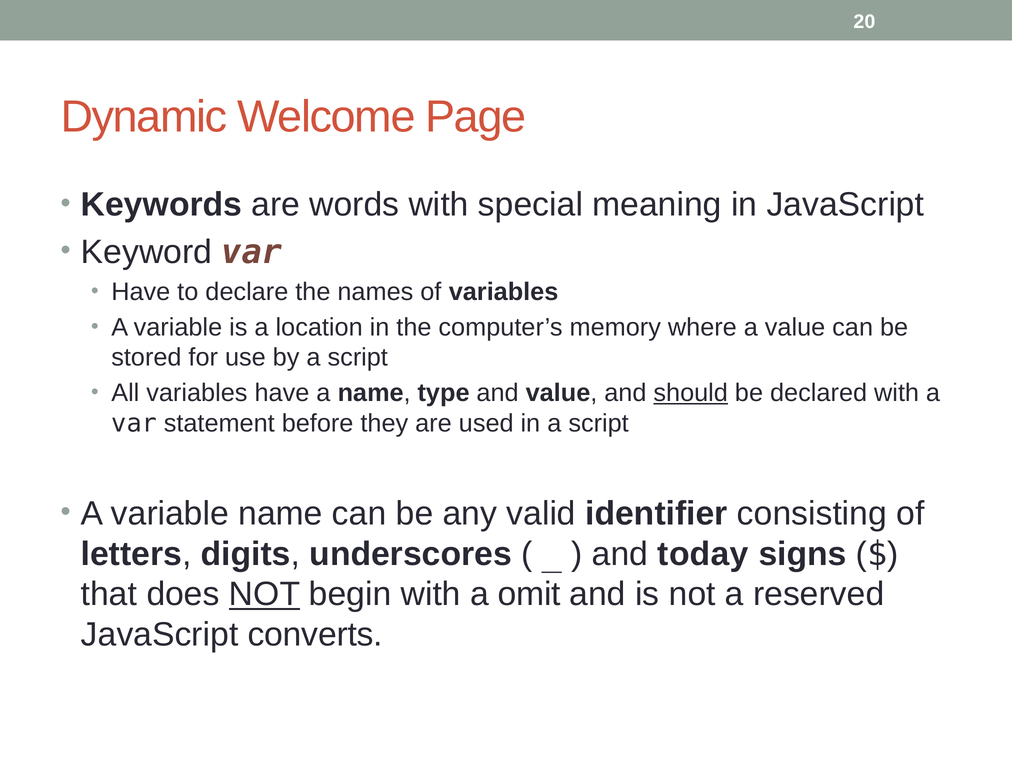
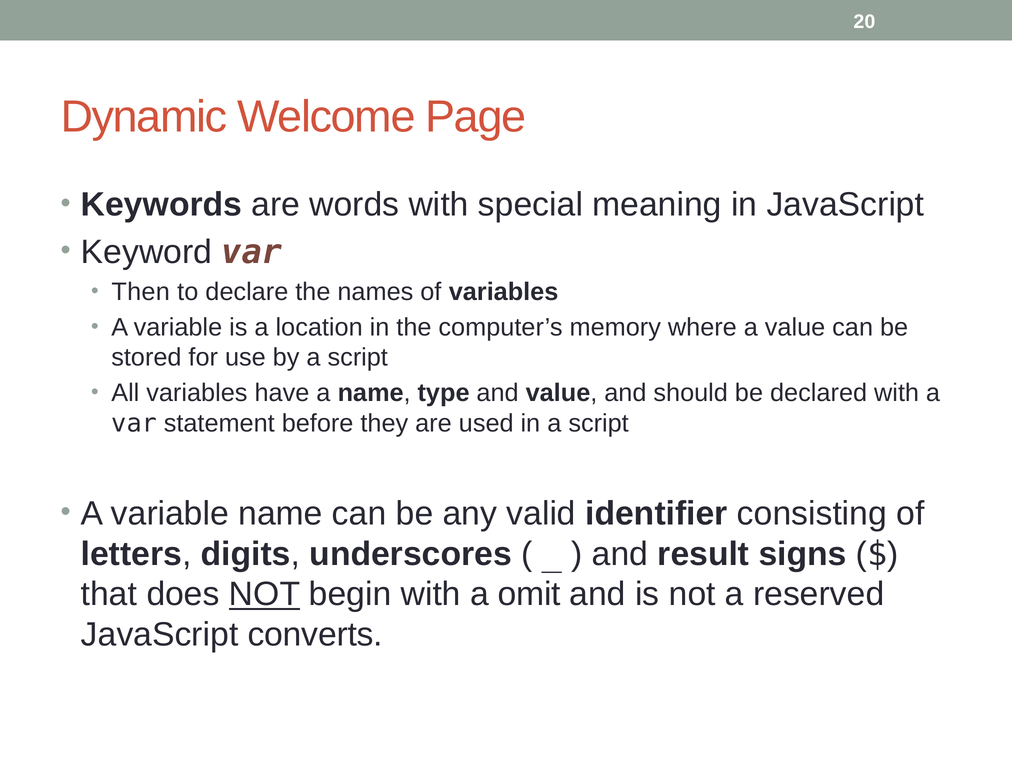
Have at (141, 292): Have -> Then
should underline: present -> none
today: today -> result
